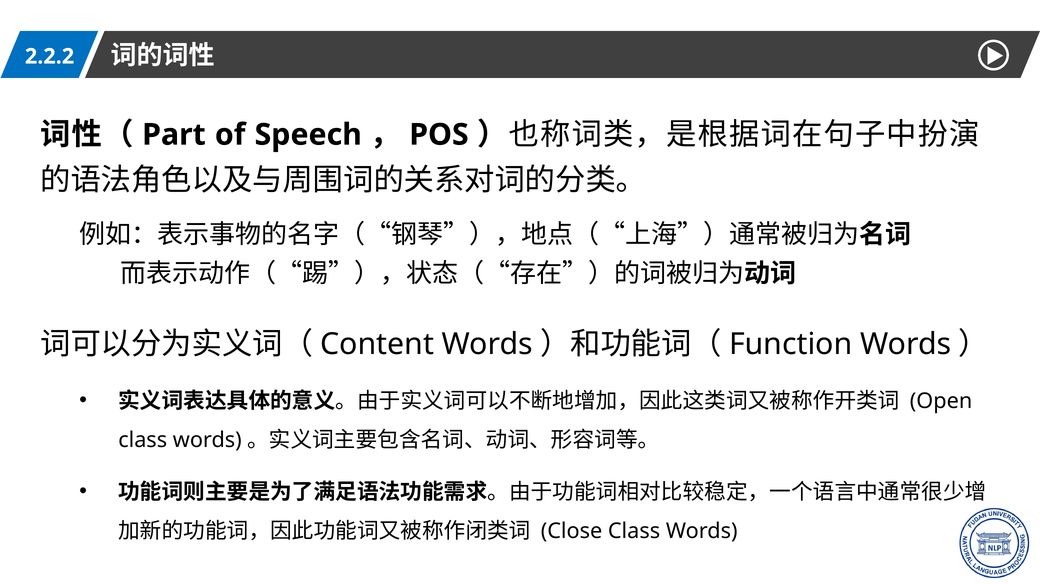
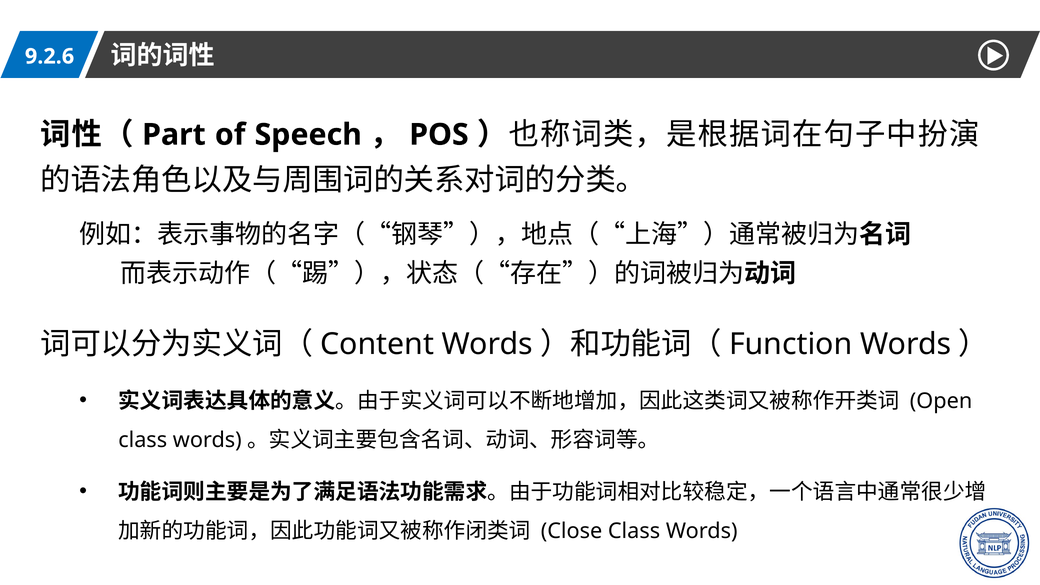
2.2.2: 2.2.2 -> 9.2.6
